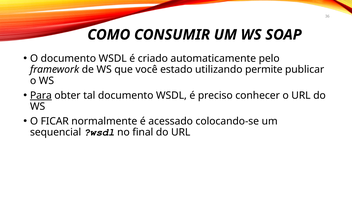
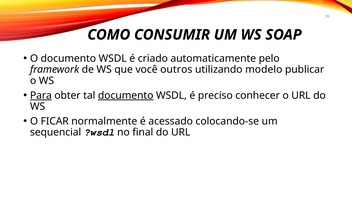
estado: estado -> outros
permite: permite -> modelo
documento at (126, 95) underline: none -> present
